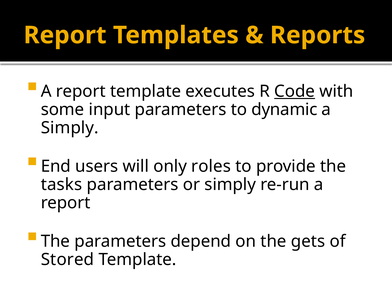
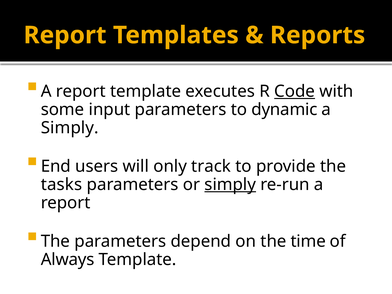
roles: roles -> track
simply at (230, 185) underline: none -> present
gets: gets -> time
Stored: Stored -> Always
